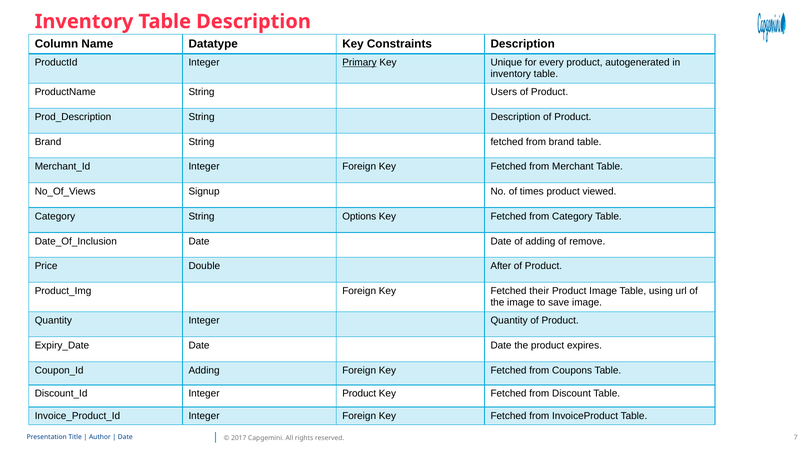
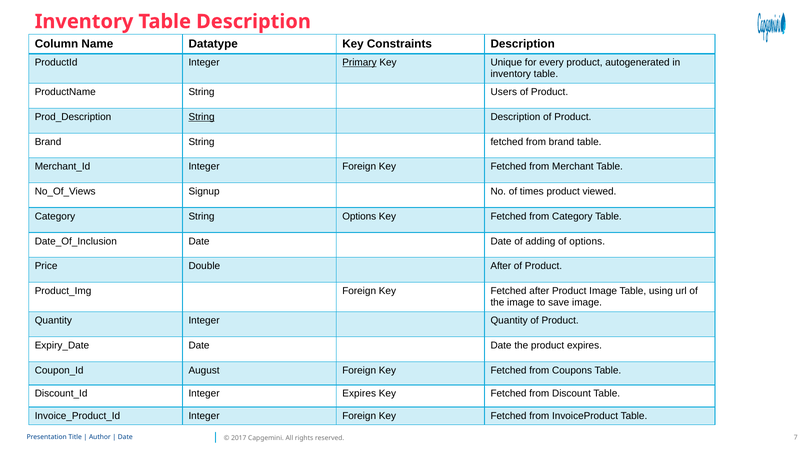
String at (202, 117) underline: none -> present
of remove: remove -> options
Fetched their: their -> after
Adding at (204, 370): Adding -> August
Integer Product: Product -> Expires
